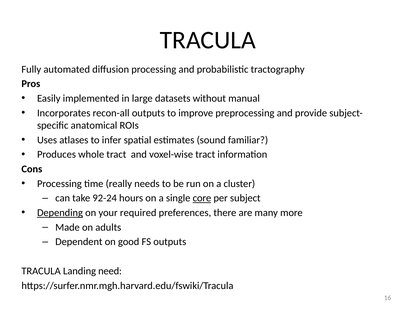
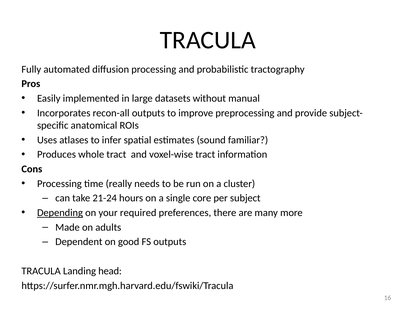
92-24: 92-24 -> 21-24
core underline: present -> none
need: need -> head
